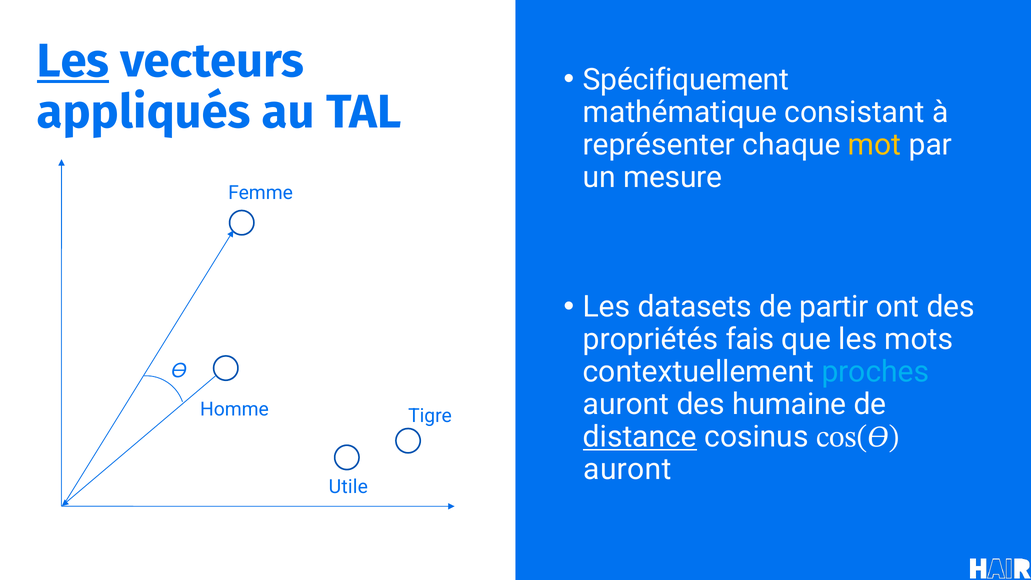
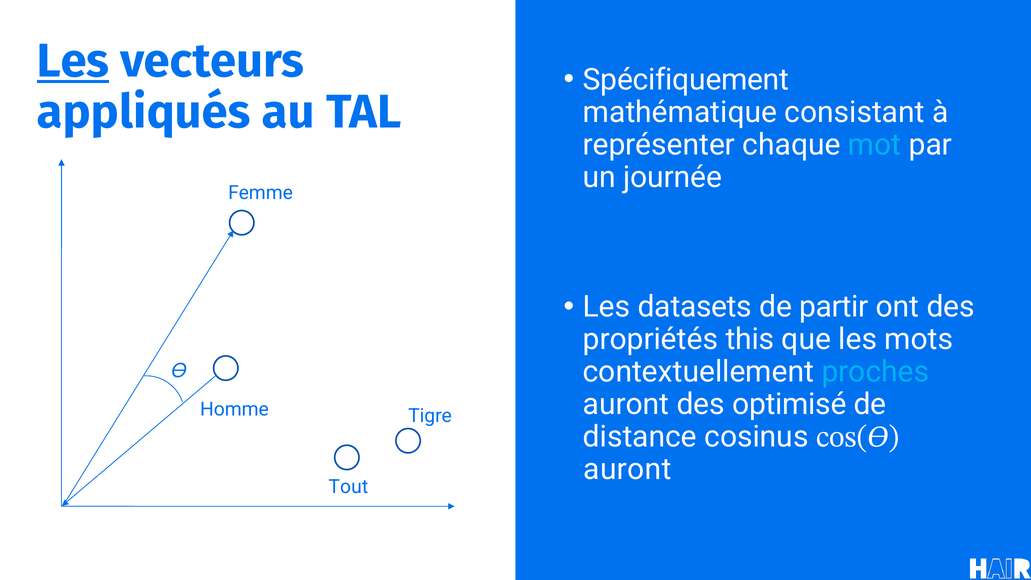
mot colour: yellow -> light blue
mesure: mesure -> journée
fais: fais -> this
humaine: humaine -> optimisé
distance underline: present -> none
Utile: Utile -> Tout
